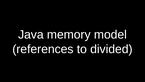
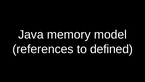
divided: divided -> defined
